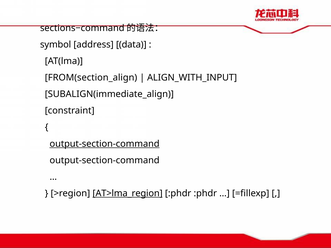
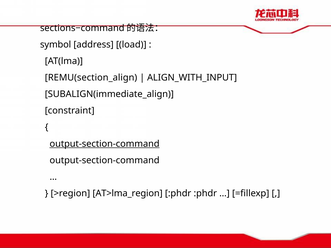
data: data -> load
FROM(section_align: FROM(section_align -> REMU(section_align
AT>lma_region underline: present -> none
